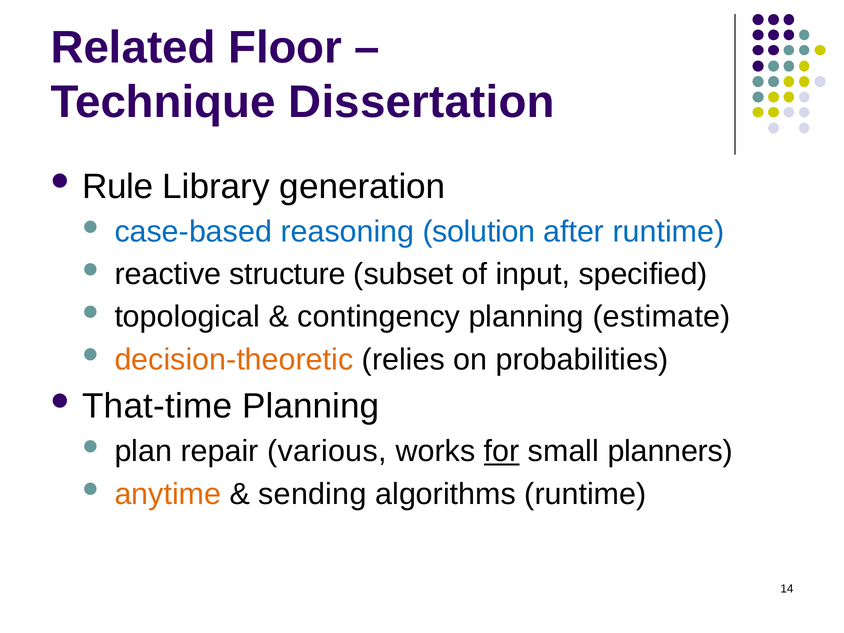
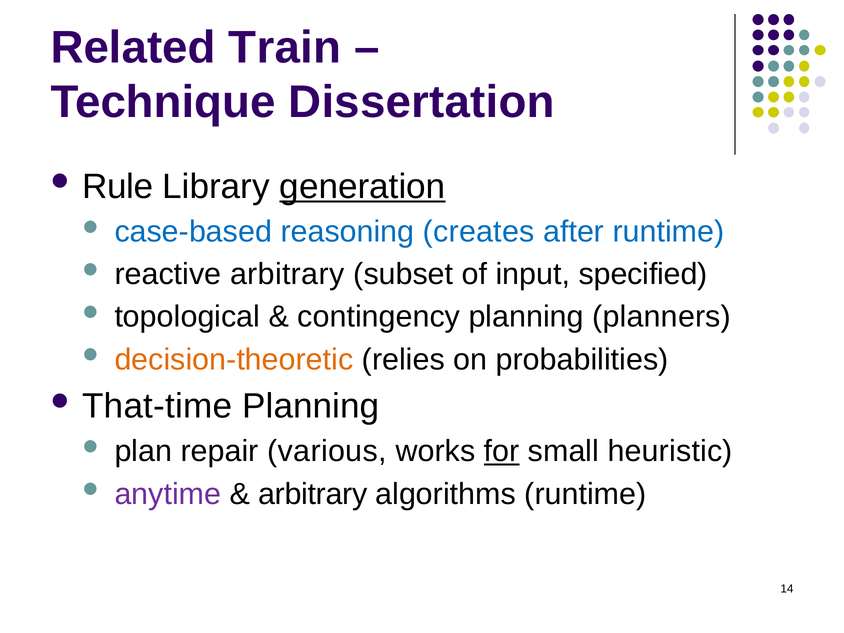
Floor: Floor -> Train
generation underline: none -> present
solution: solution -> creates
reactive structure: structure -> arbitrary
estimate: estimate -> planners
planners: planners -> heuristic
anytime colour: orange -> purple
sending at (313, 494): sending -> arbitrary
